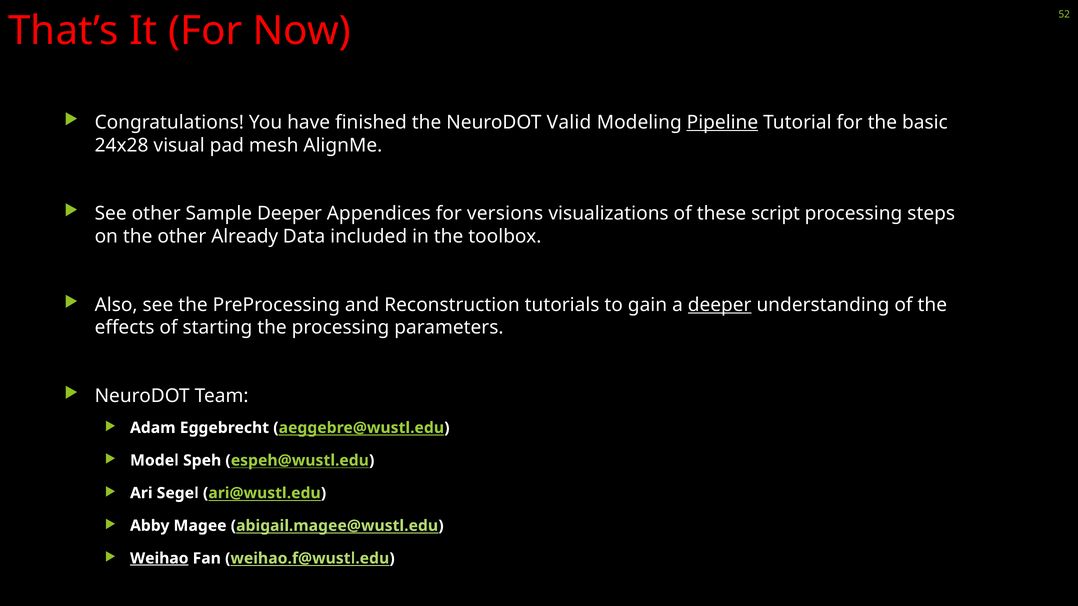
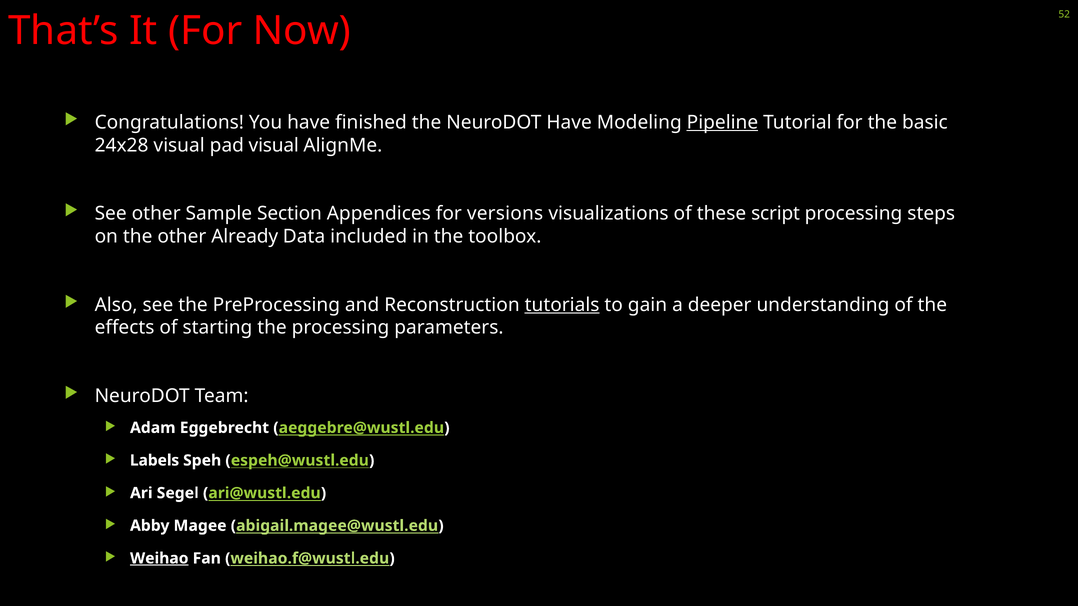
NeuroDOT Valid: Valid -> Have
pad mesh: mesh -> visual
Sample Deeper: Deeper -> Section
tutorials underline: none -> present
deeper at (720, 305) underline: present -> none
Model: Model -> Labels
